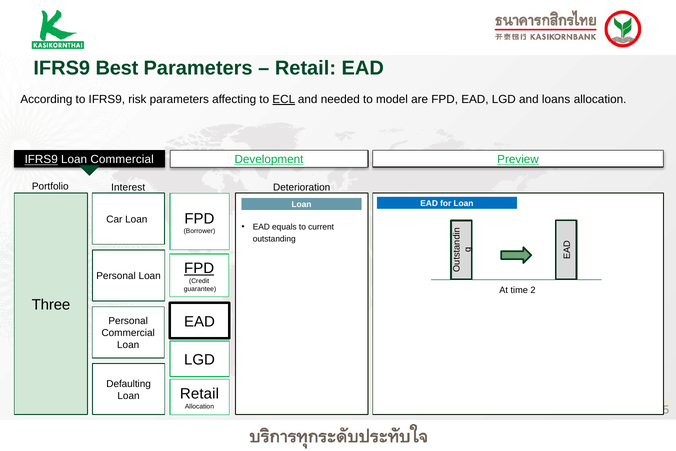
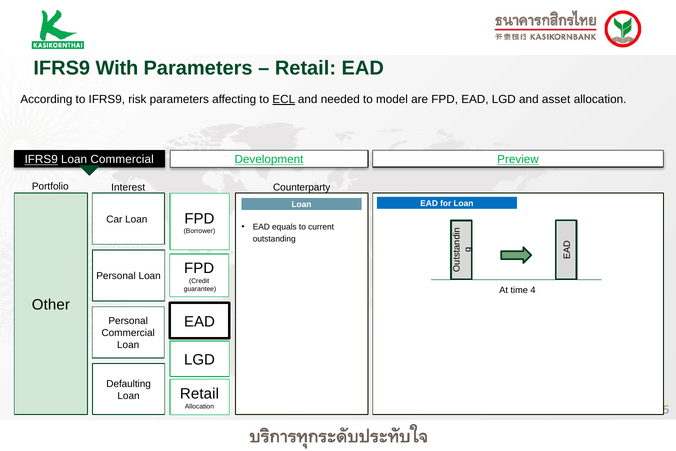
Best: Best -> With
loans: loans -> asset
Deterioration: Deterioration -> Counterparty
FPD at (199, 268) underline: present -> none
2: 2 -> 4
Three: Three -> Other
